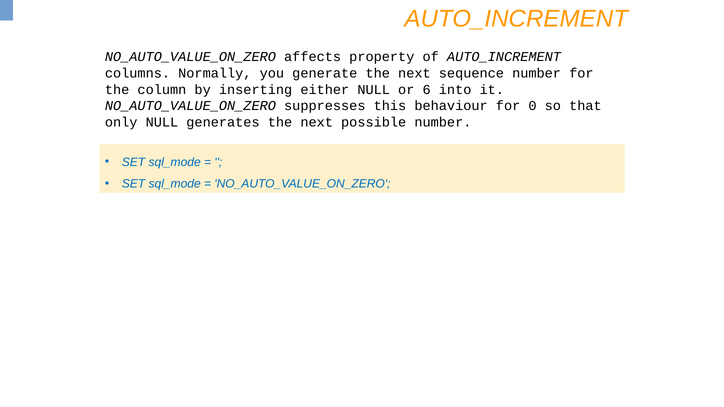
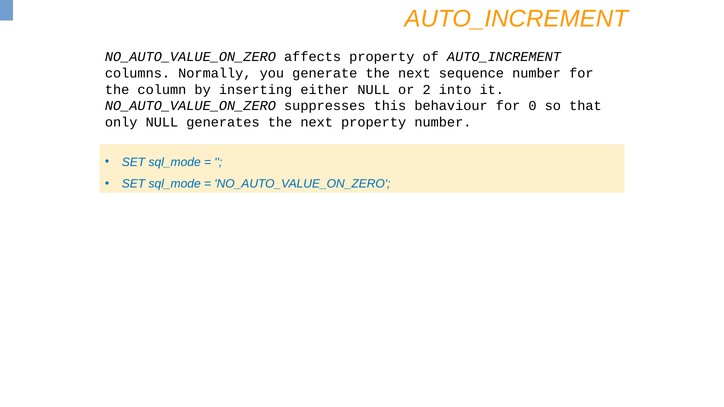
6: 6 -> 2
next possible: possible -> property
